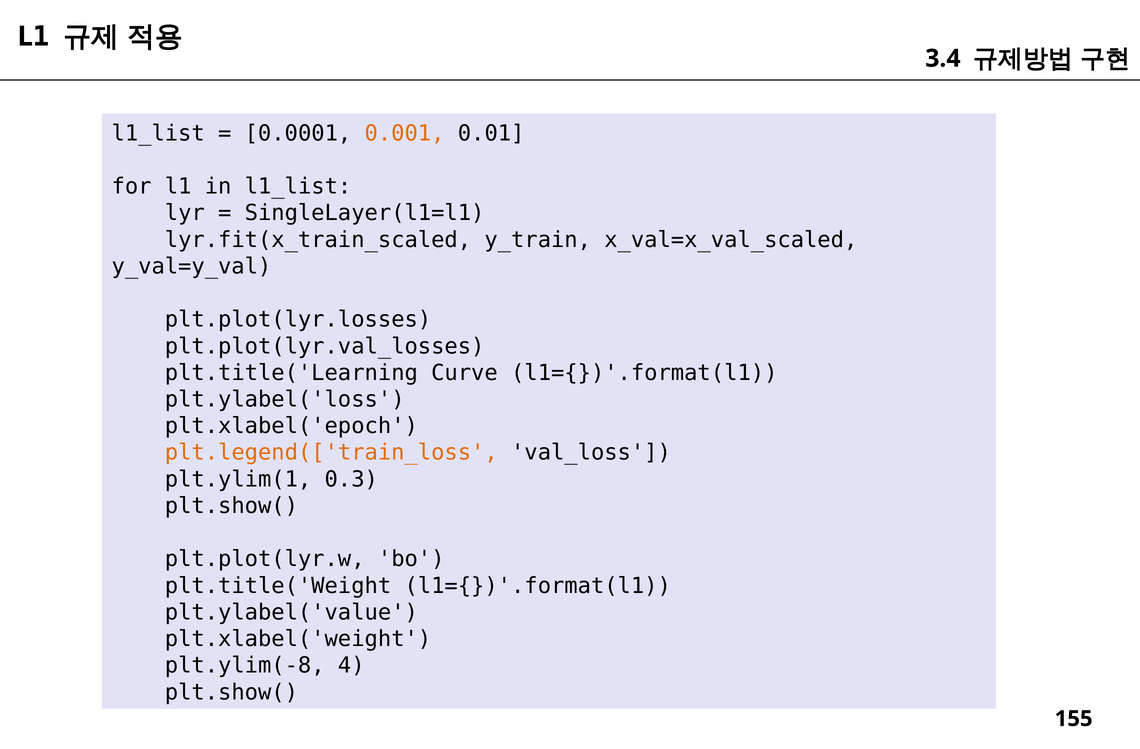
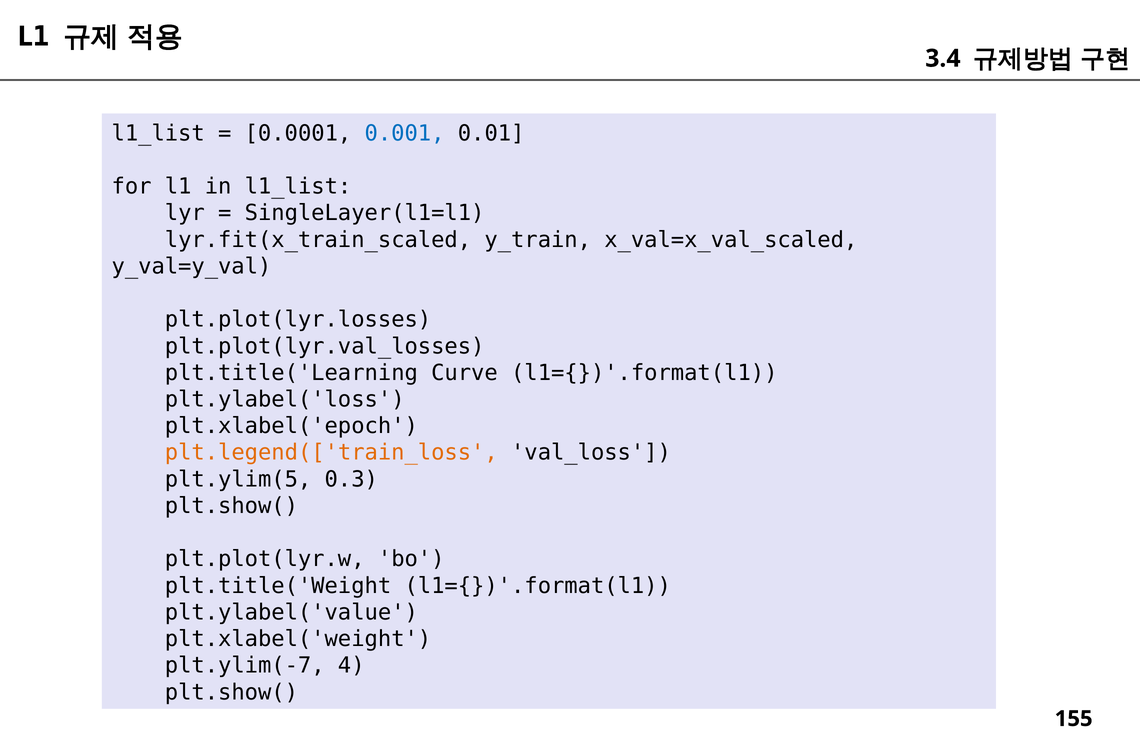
0.001 colour: orange -> blue
plt.ylim(1: plt.ylim(1 -> plt.ylim(5
plt.ylim(-8: plt.ylim(-8 -> plt.ylim(-7
